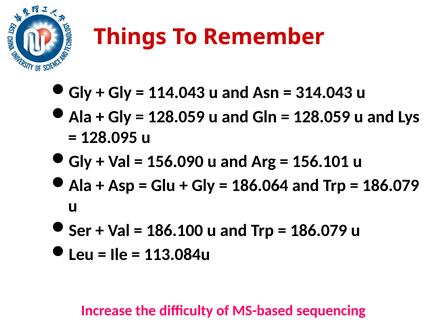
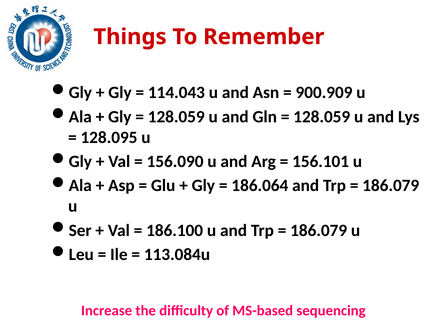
314.043: 314.043 -> 900.909
